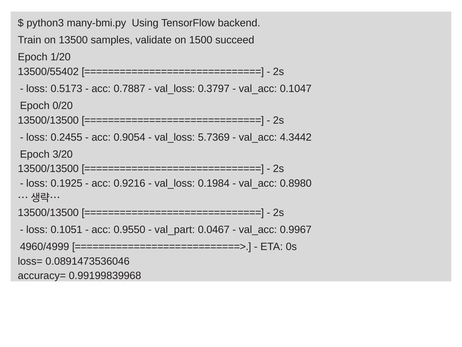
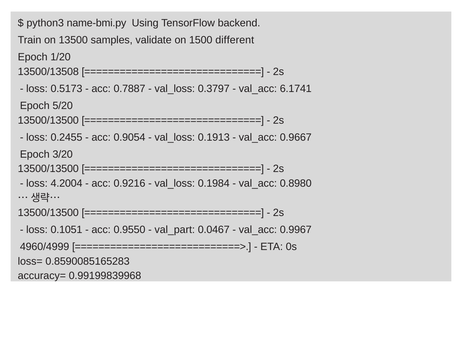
many-bmi.py: many-bmi.py -> name-bmi.py
succeed: succeed -> different
13500/55402: 13500/55402 -> 13500/13508
0.1047: 0.1047 -> 6.1741
0/20: 0/20 -> 5/20
5.7369: 5.7369 -> 0.1913
4.3442: 4.3442 -> 0.9667
0.1925: 0.1925 -> 4.2004
0.0891473536046: 0.0891473536046 -> 0.8590085165283
